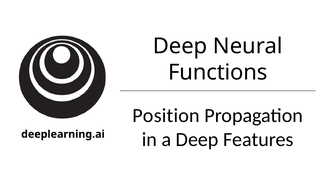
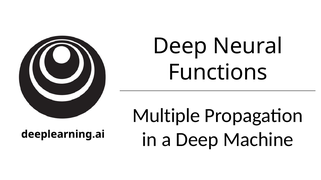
Position: Position -> Multiple
Features: Features -> Machine
